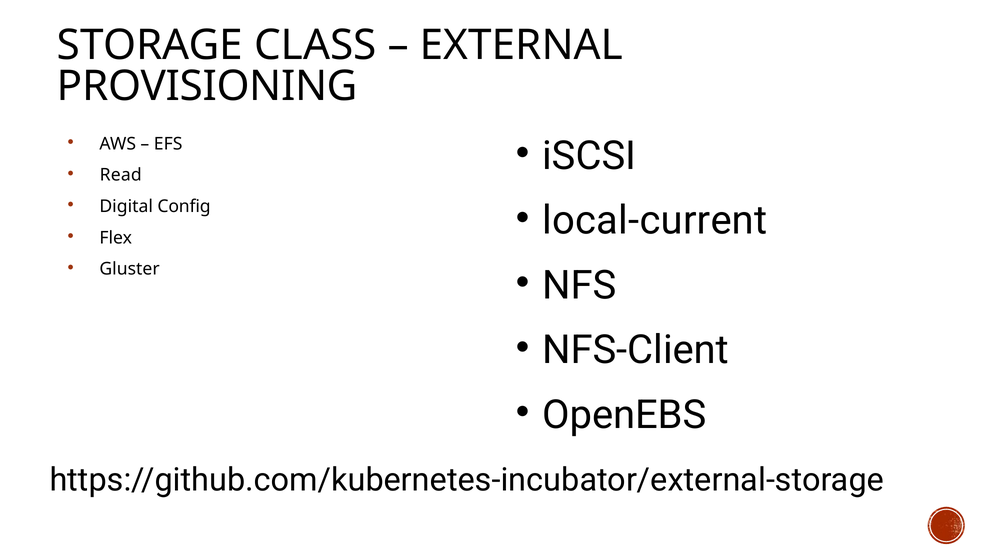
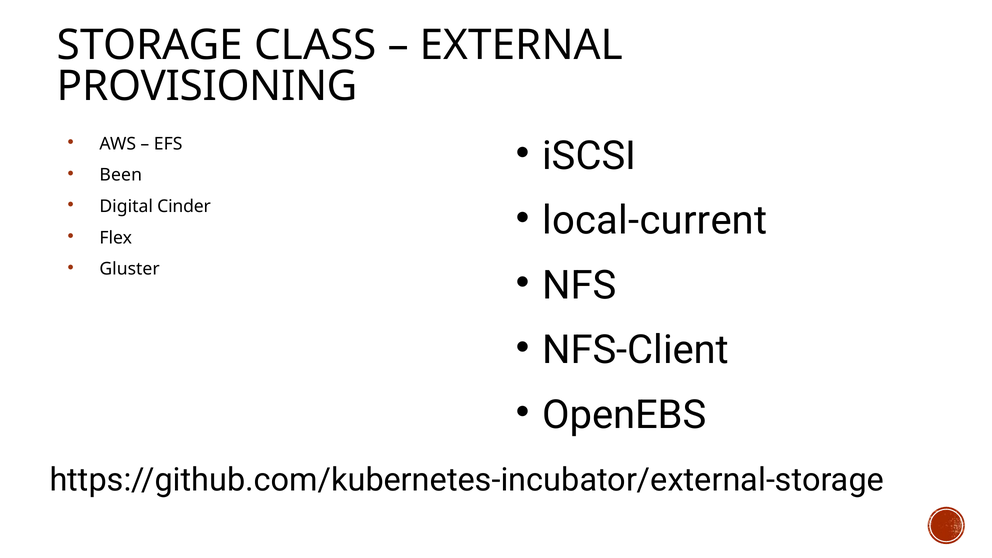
Read: Read -> Been
Config: Config -> Cinder
